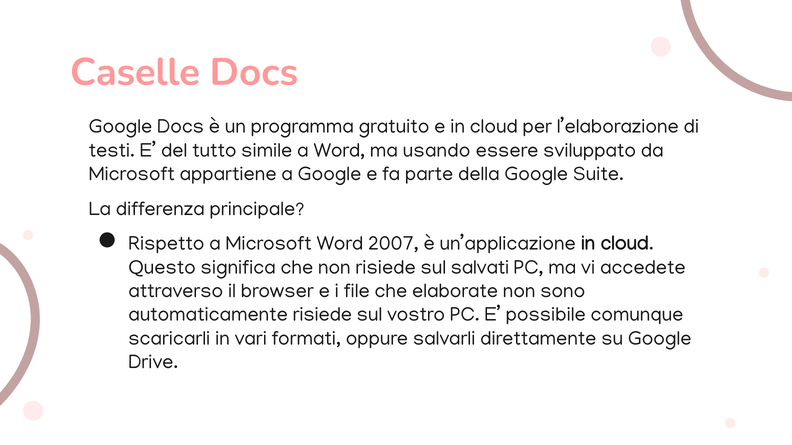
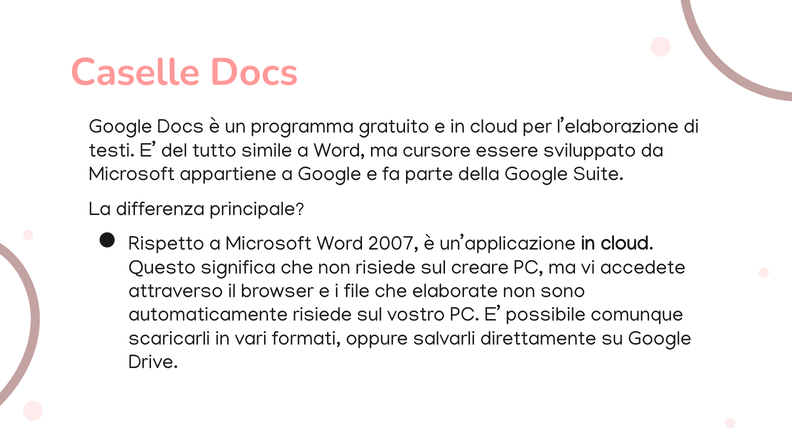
usando: usando -> cursore
salvati: salvati -> creare
